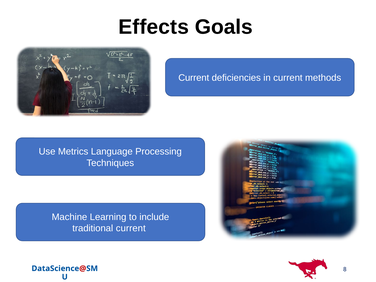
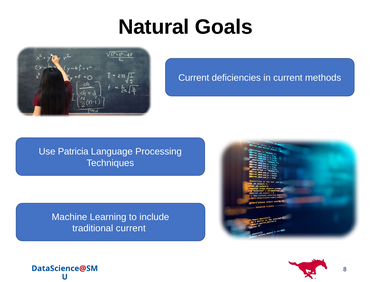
Effects: Effects -> Natural
Metrics: Metrics -> Patricia
